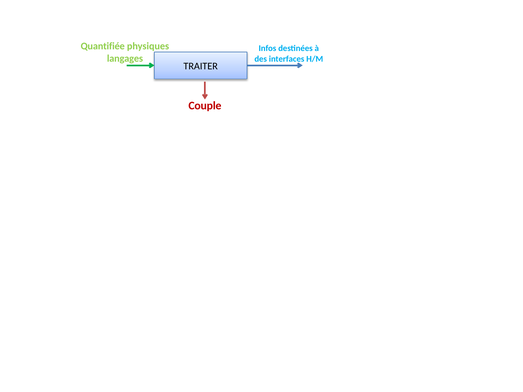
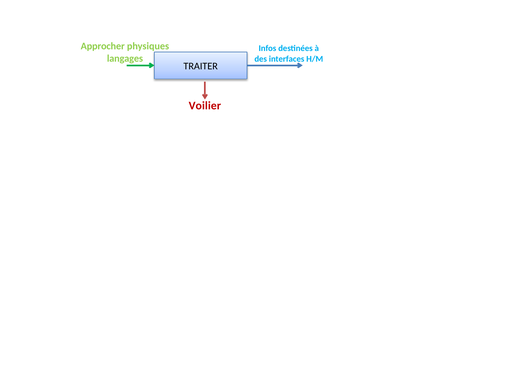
Quantifiée: Quantifiée -> Approcher
Couple: Couple -> Voilier
